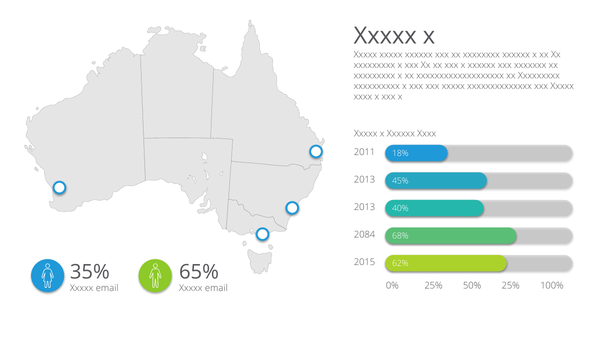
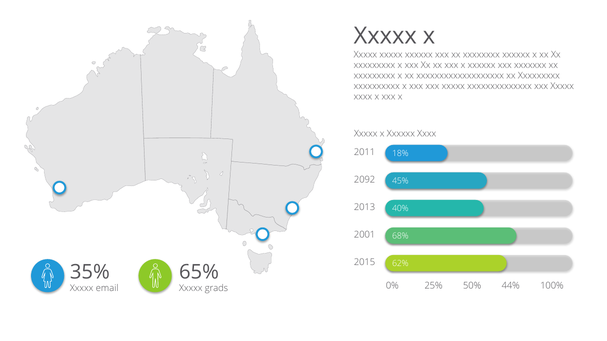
2013 at (365, 180): 2013 -> 2092
2084: 2084 -> 2001
25% at (511, 286): 25% -> 44%
email at (216, 288): email -> grads
